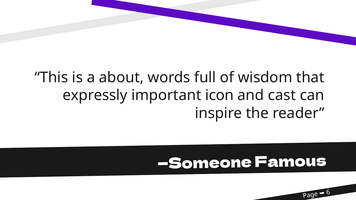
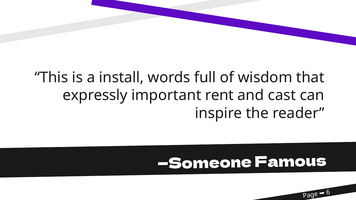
about: about -> install
icon: icon -> rent
